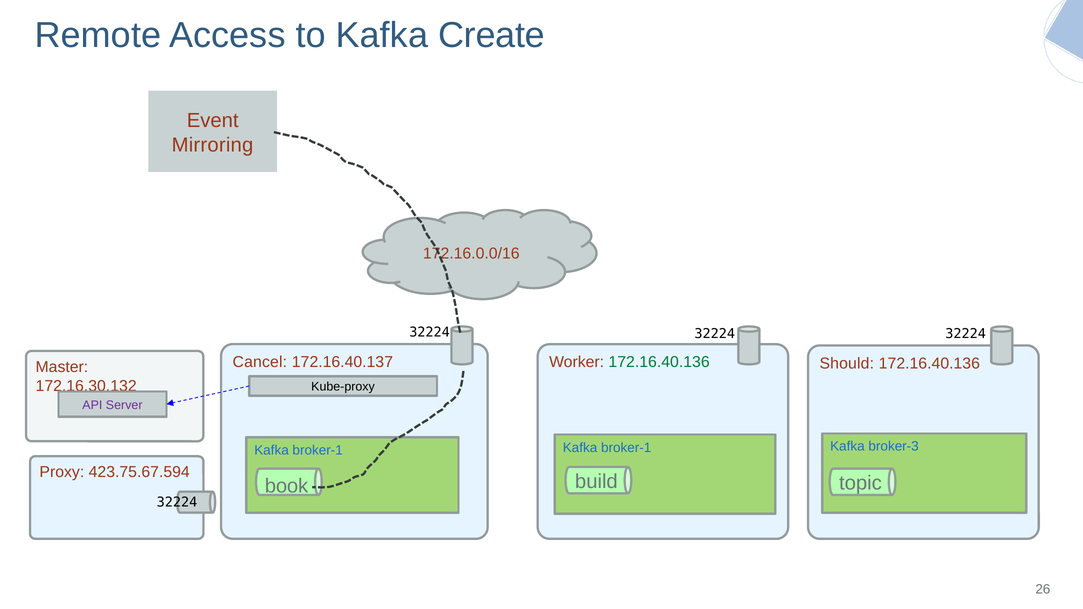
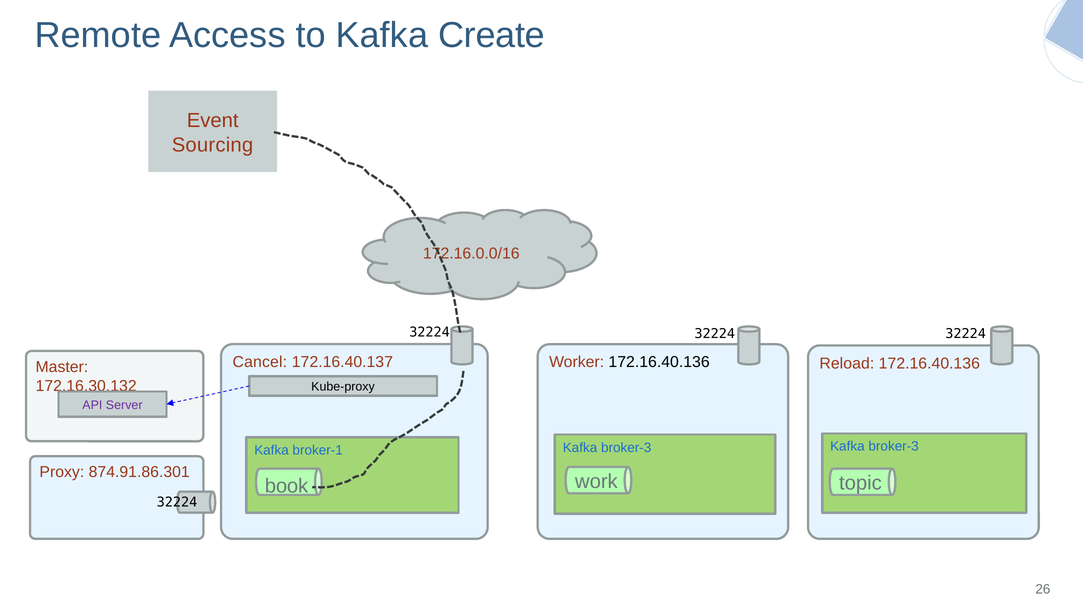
Mirroring: Mirroring -> Sourcing
172.16.40.136 at (659, 362) colour: green -> black
Should: Should -> Reload
broker-1 at (626, 448): broker-1 -> broker-3
423.75.67.594: 423.75.67.594 -> 874.91.86.301
build: build -> work
